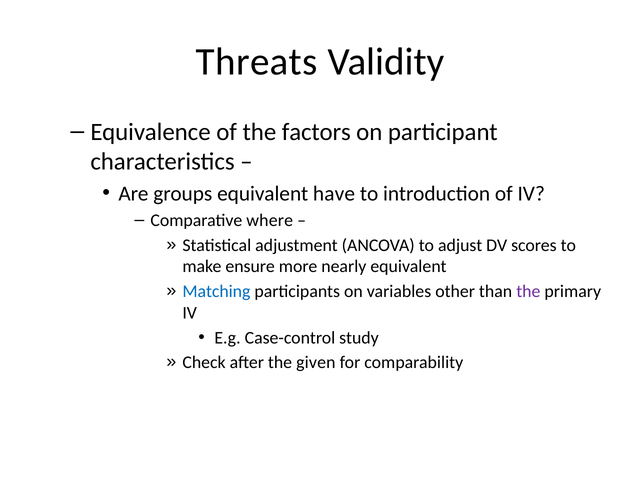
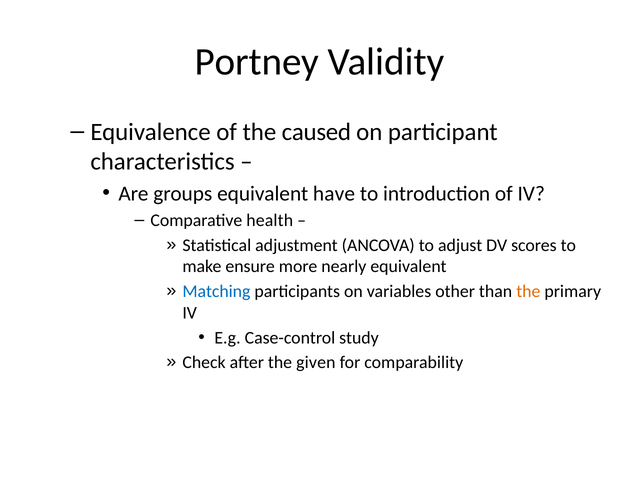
Threats: Threats -> Portney
factors: factors -> caused
where: where -> health
the at (528, 291) colour: purple -> orange
